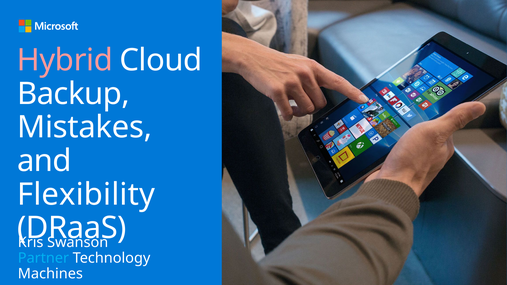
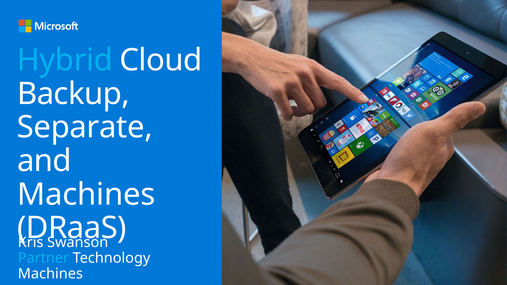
Hybrid colour: pink -> light blue
Mistakes: Mistakes -> Separate
Flexibility at (86, 195): Flexibility -> Machines
